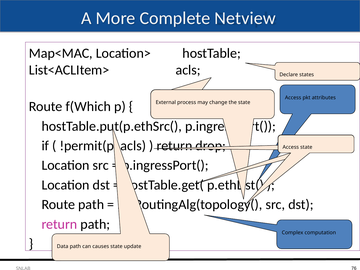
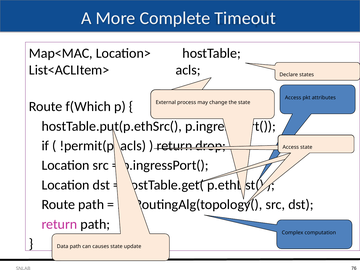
Netview: Netview -> Timeout
